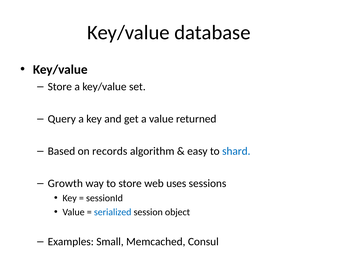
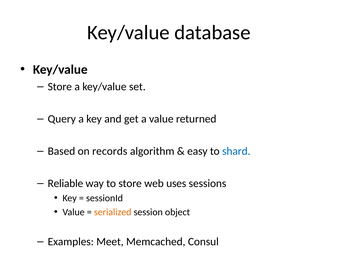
Growth: Growth -> Reliable
serialized colour: blue -> orange
Small: Small -> Meet
